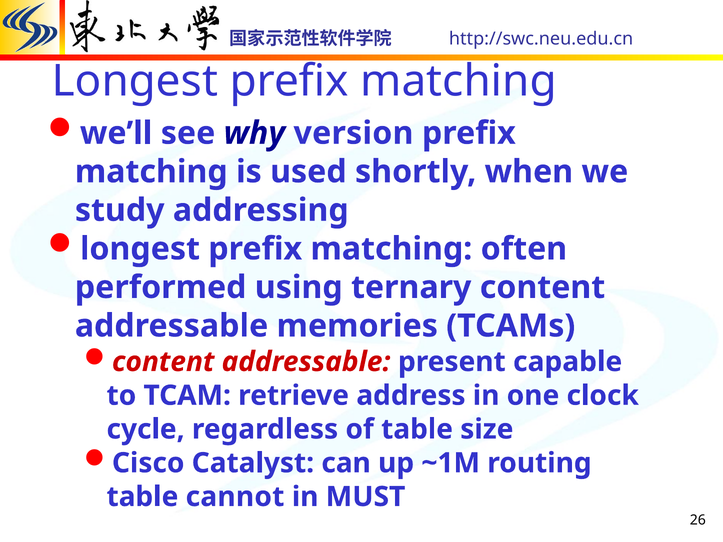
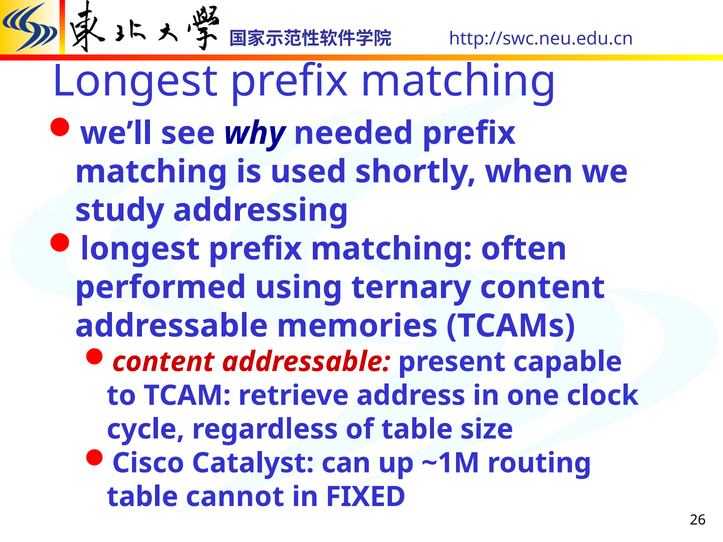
version: version -> needed
MUST: MUST -> FIXED
